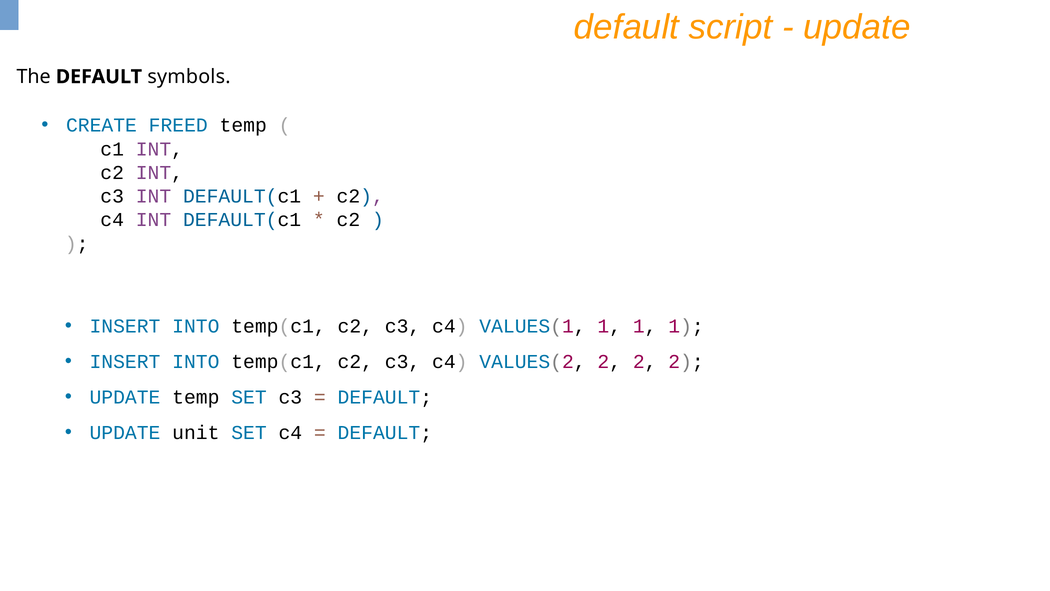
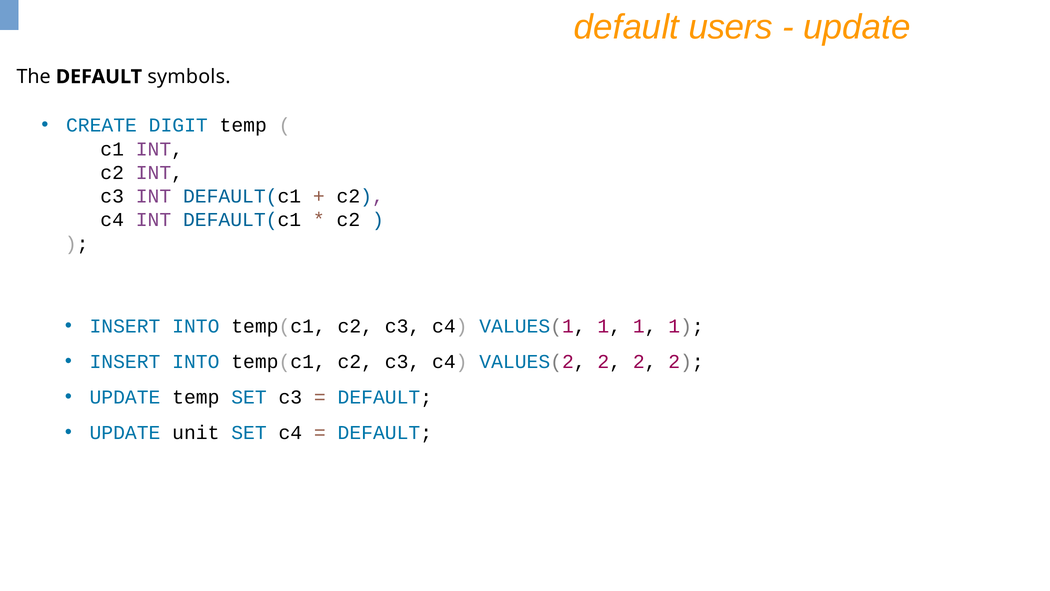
script: script -> users
FREED: FREED -> DIGIT
